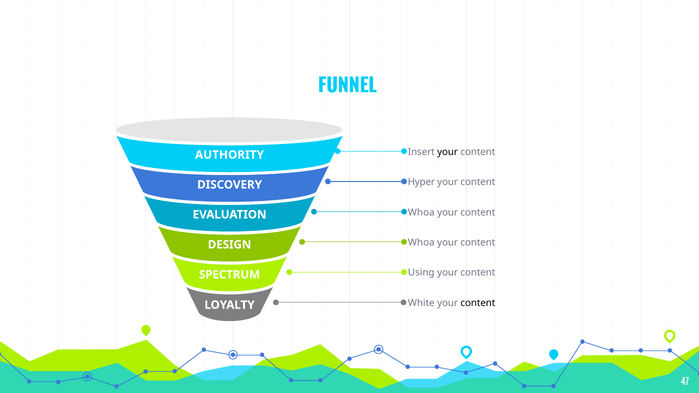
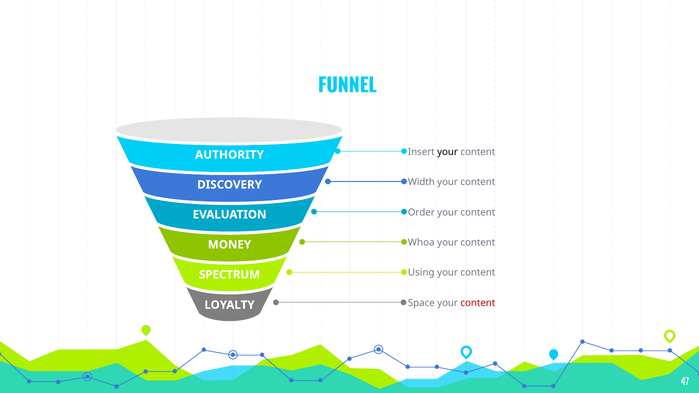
Hyper: Hyper -> Width
Whoa at (421, 212): Whoa -> Order
DESIGN: DESIGN -> MONEY
White: White -> Space
content at (478, 303) colour: black -> red
